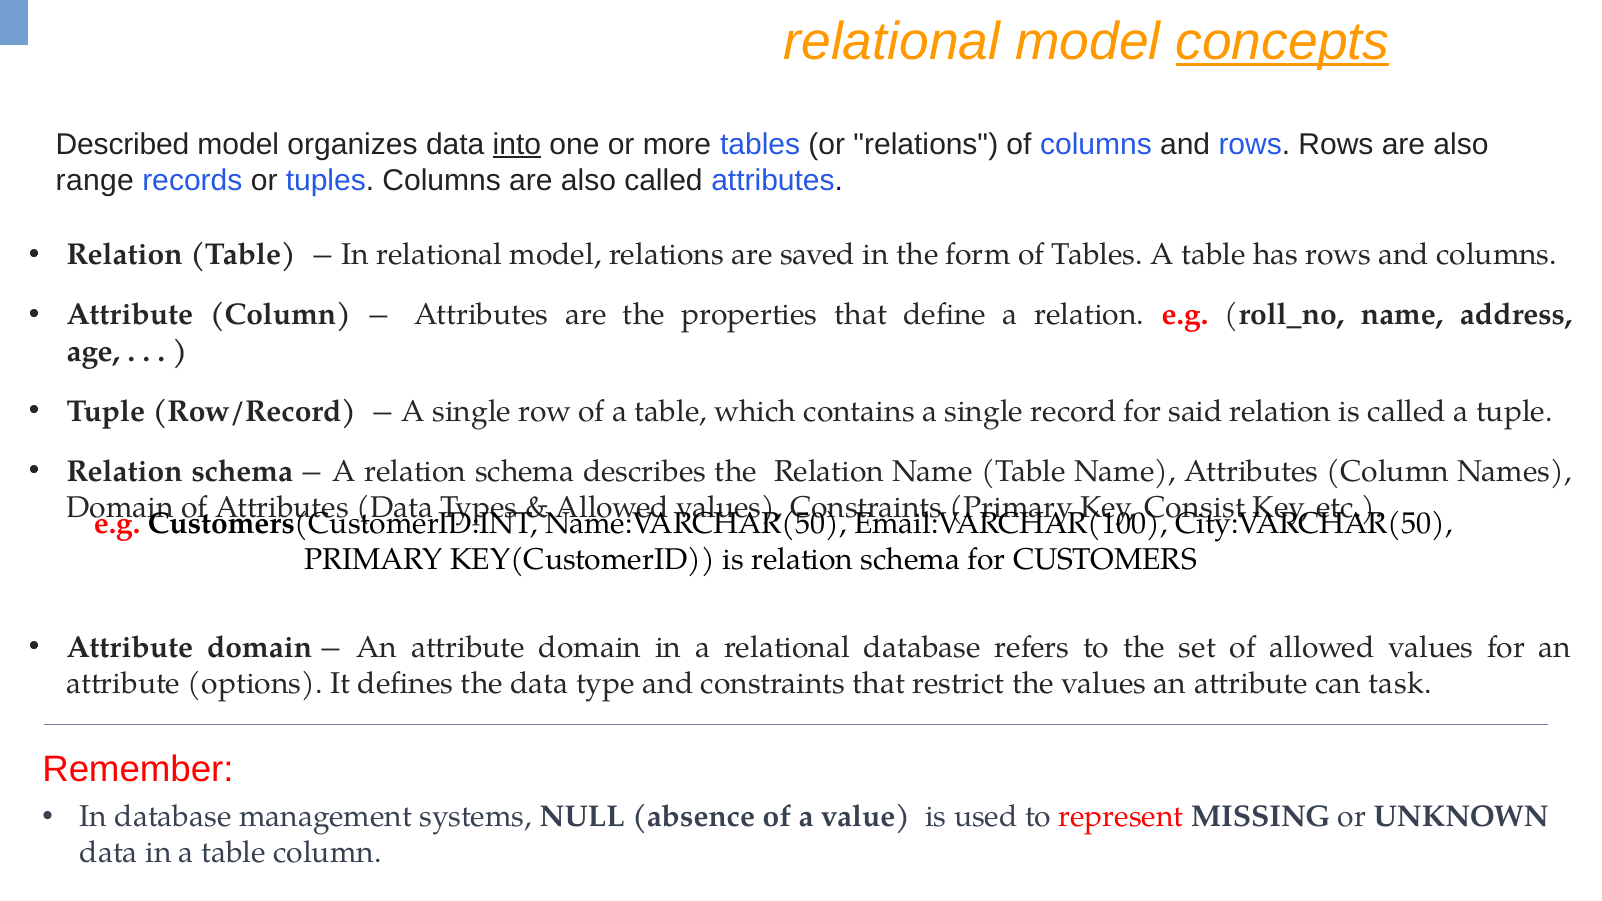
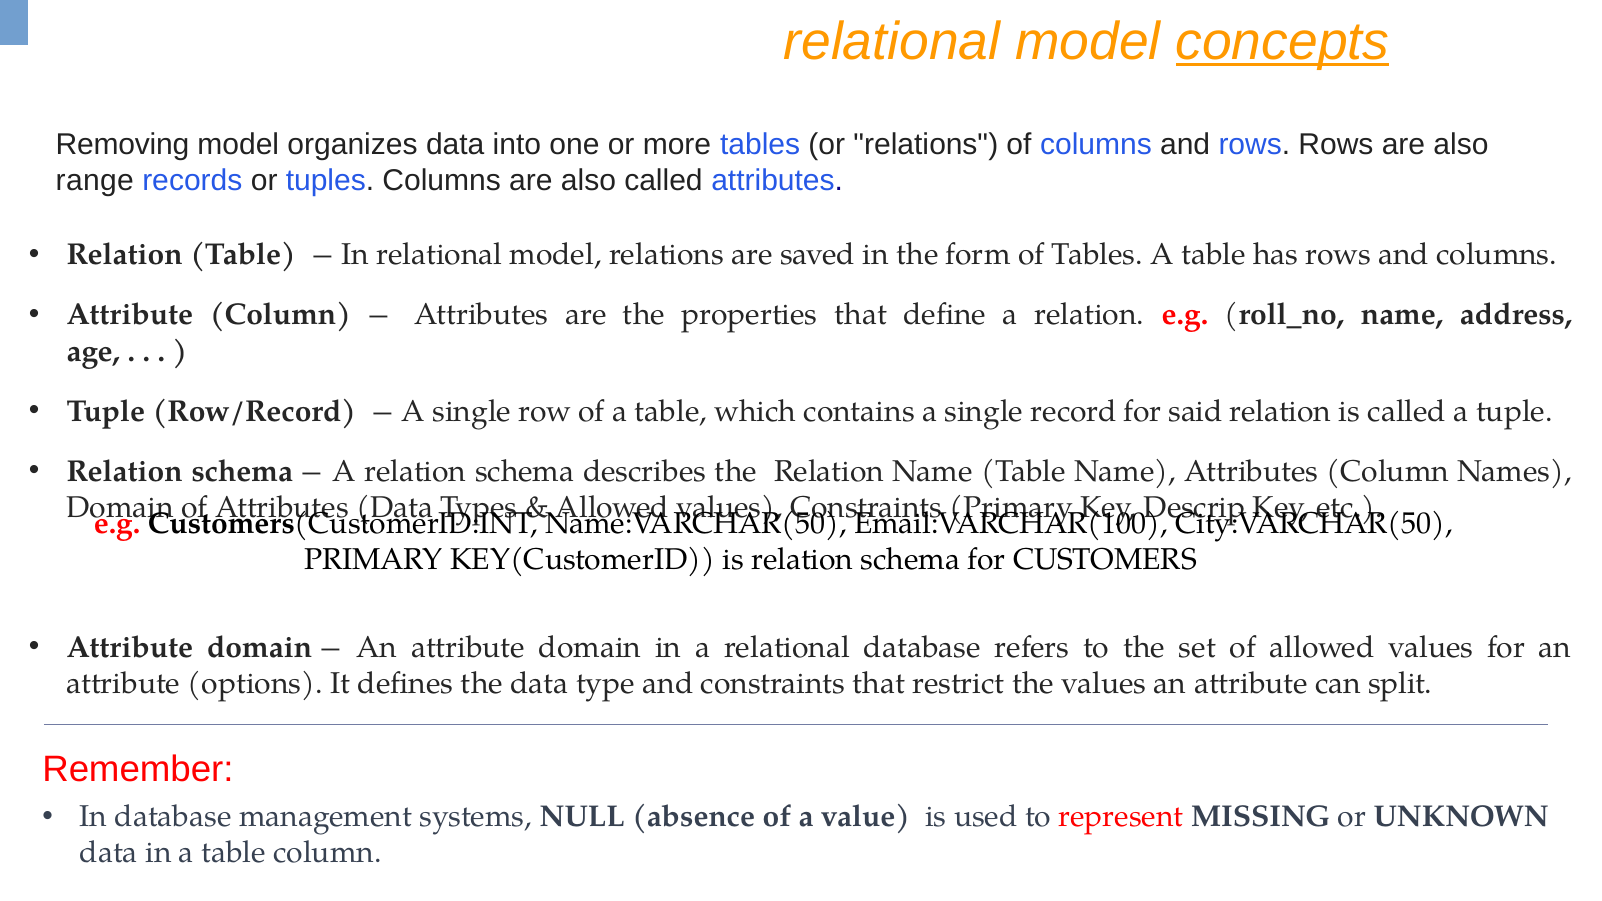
Described: Described -> Removing
into underline: present -> none
Consist: Consist -> Descrip
task: task -> split
